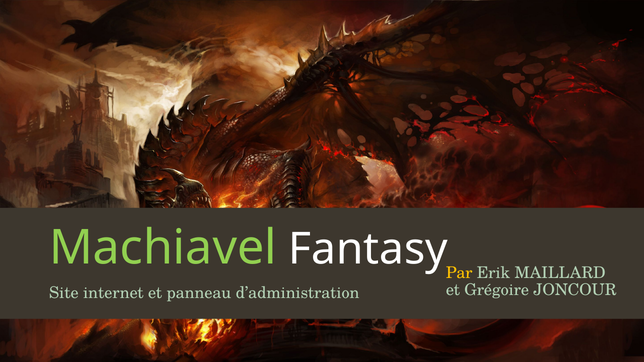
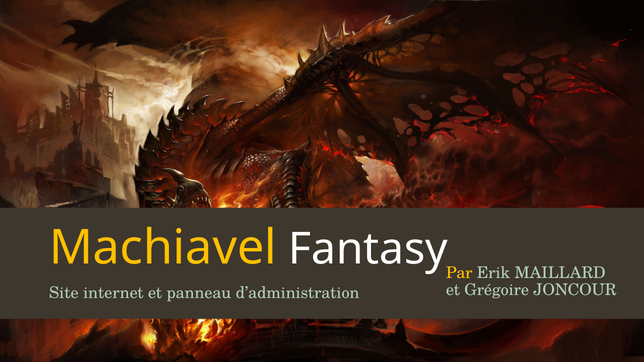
Machiavel colour: light green -> yellow
